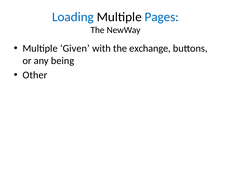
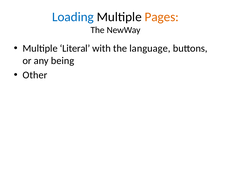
Pages colour: blue -> orange
Given: Given -> Literal
exchange: exchange -> language
